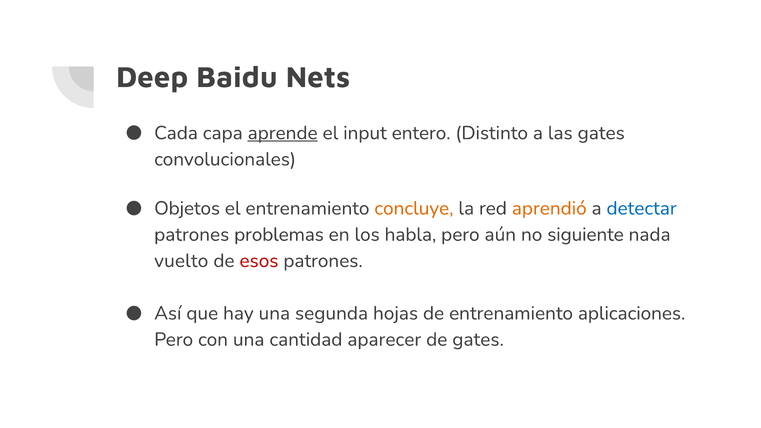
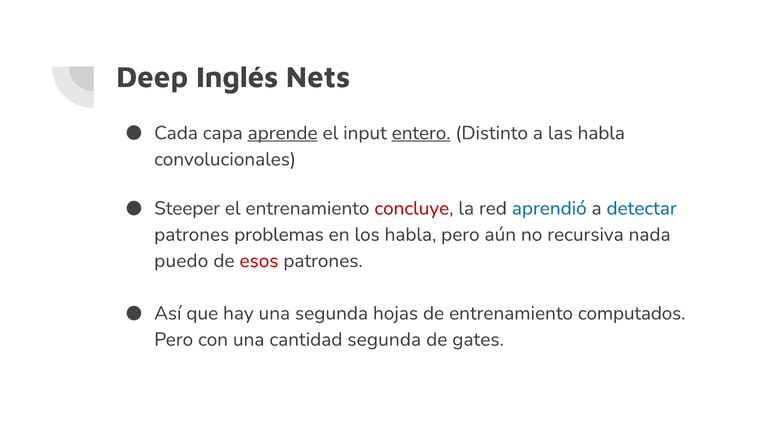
Baidu: Baidu -> Inglés
entero underline: none -> present
las gates: gates -> habla
Objetos: Objetos -> Steeper
concluye colour: orange -> red
aprendió colour: orange -> blue
siguiente: siguiente -> recursiva
vuelto: vuelto -> puedo
aplicaciones: aplicaciones -> computados
cantidad aparecer: aparecer -> segunda
